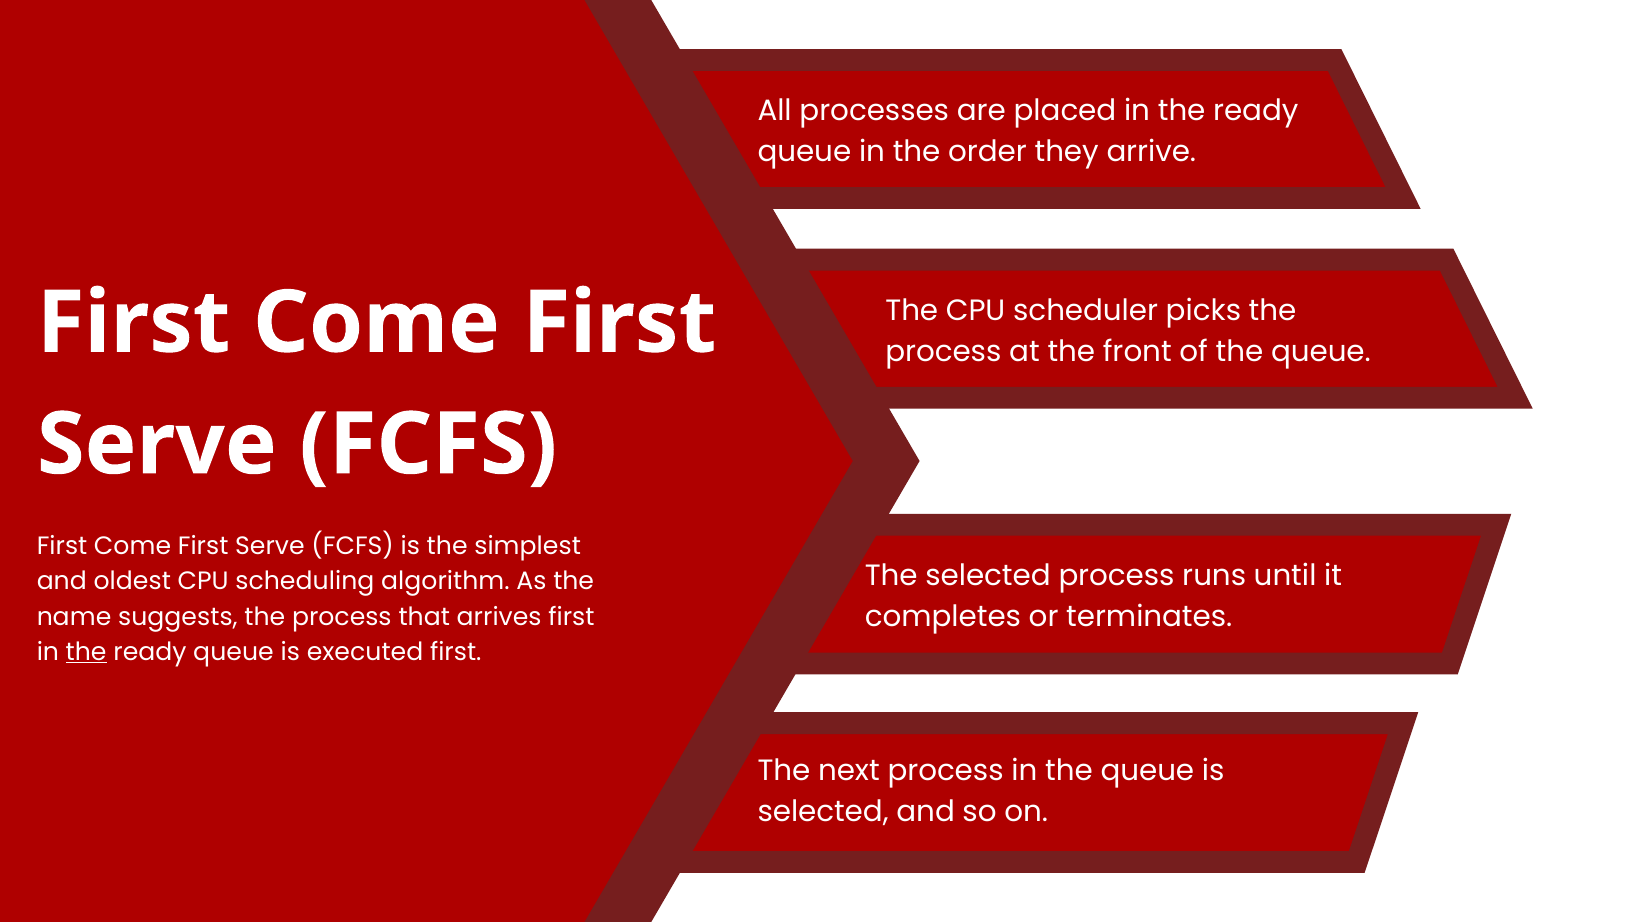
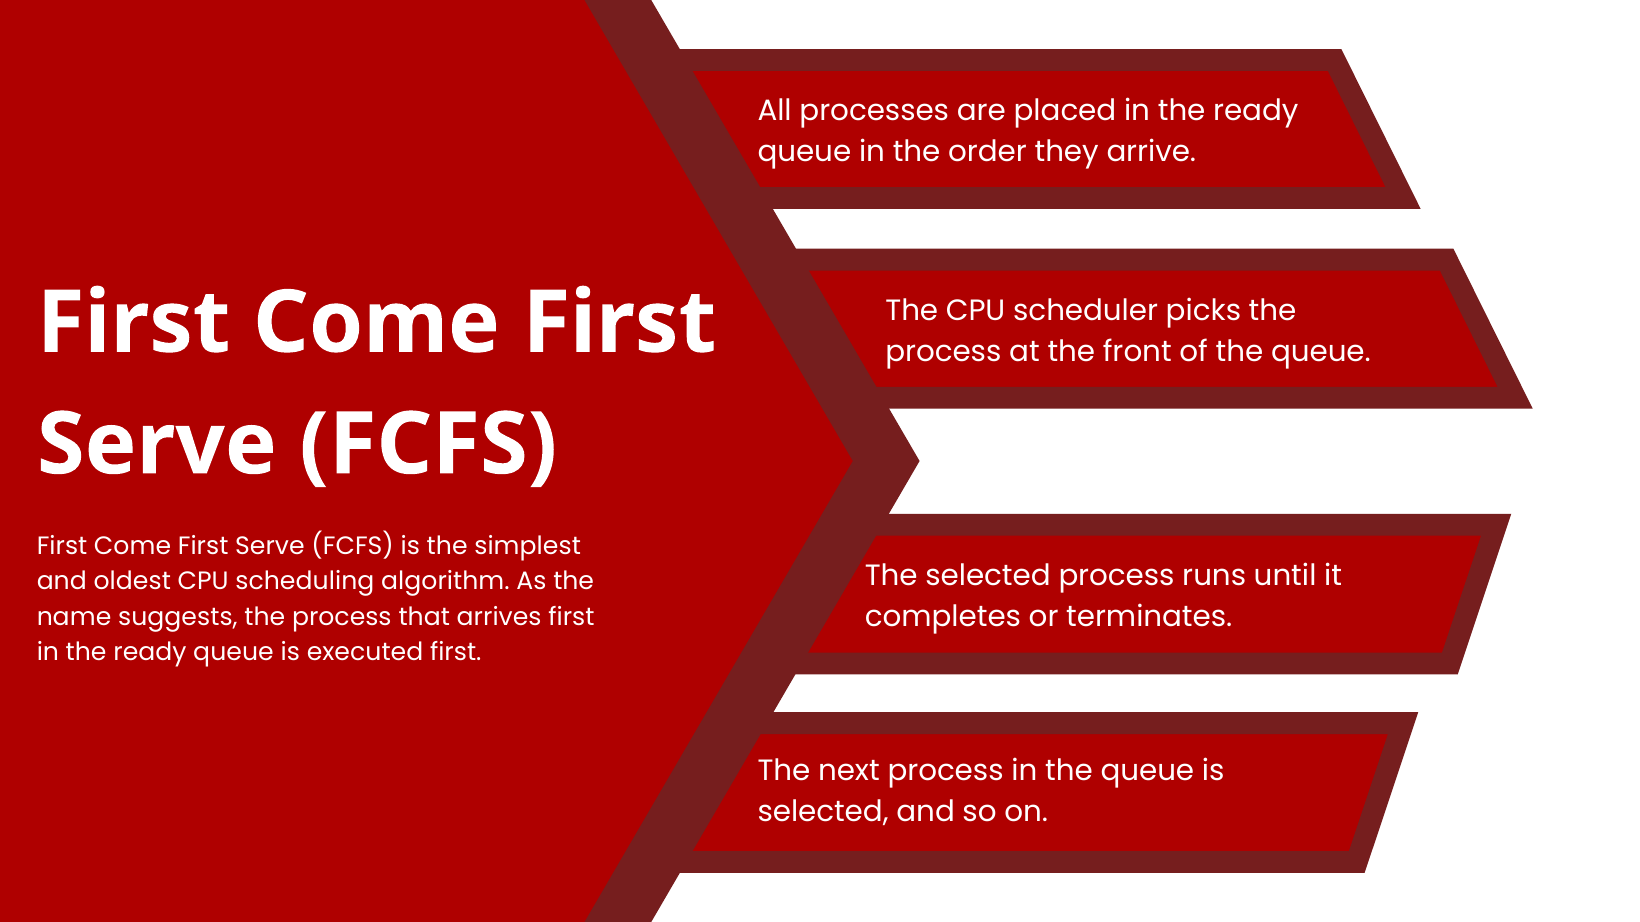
the at (86, 652) underline: present -> none
